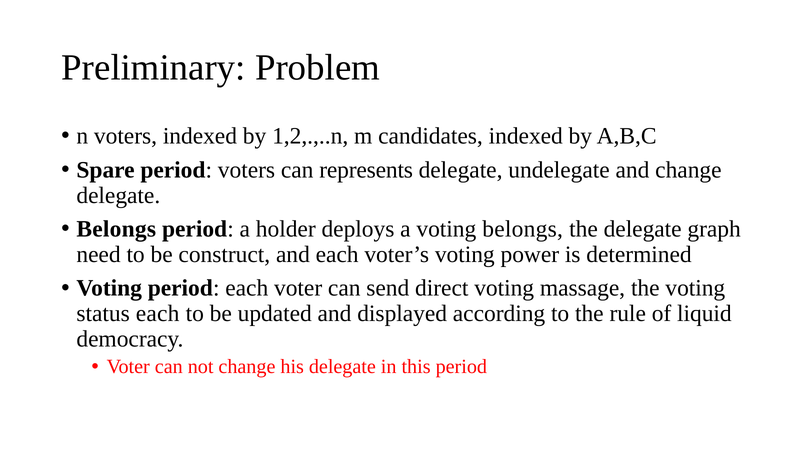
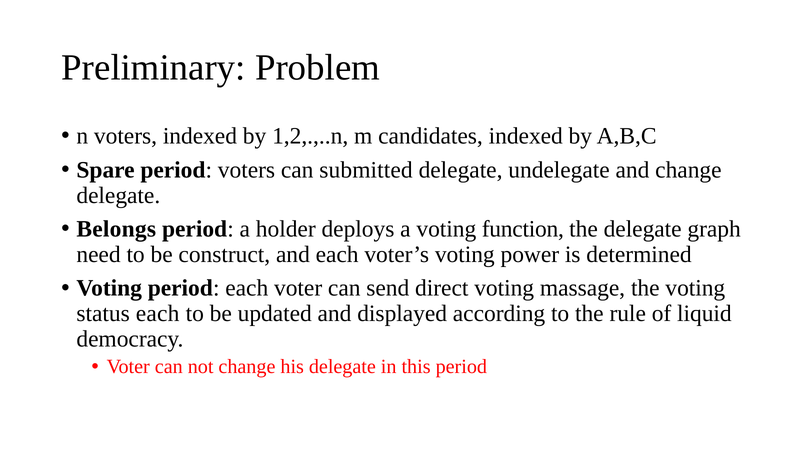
represents: represents -> submitted
voting belongs: belongs -> function
